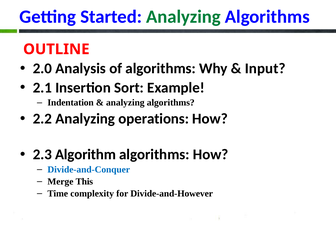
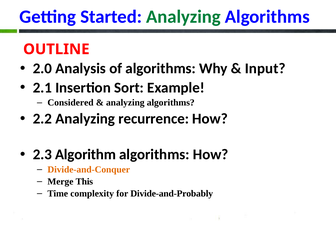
Indentation: Indentation -> Considered
operations: operations -> recurrence
Divide-and-Conquer colour: blue -> orange
Divide-and-However: Divide-and-However -> Divide-and-Probably
